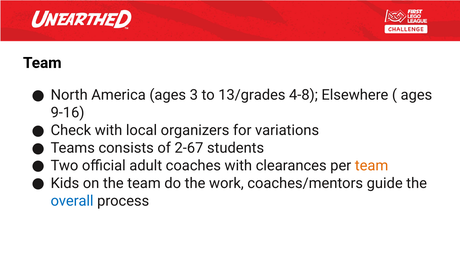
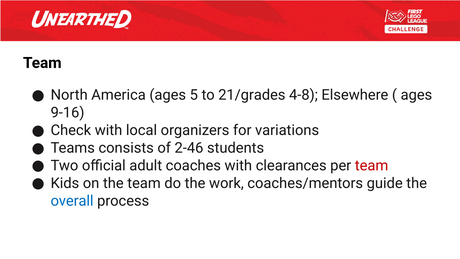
3: 3 -> 5
13/grades: 13/grades -> 21/grades
2-67: 2-67 -> 2-46
team at (372, 166) colour: orange -> red
